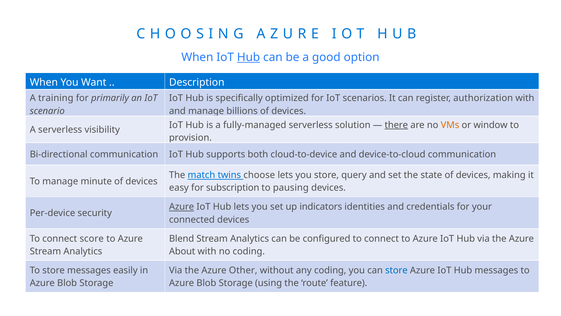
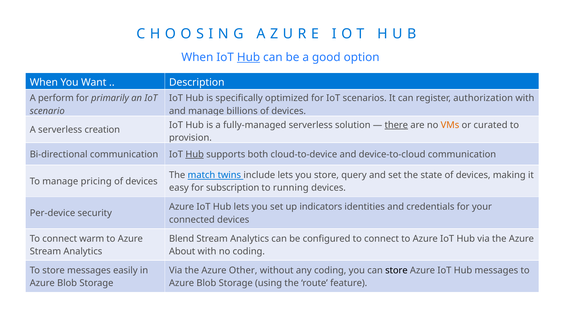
training: training -> perform
window: window -> curated
visibility: visibility -> creation
Hub at (195, 154) underline: none -> present
choose: choose -> include
minute: minute -> pricing
pausing: pausing -> running
Azure at (182, 207) underline: present -> none
score: score -> warm
store at (396, 270) colour: blue -> black
